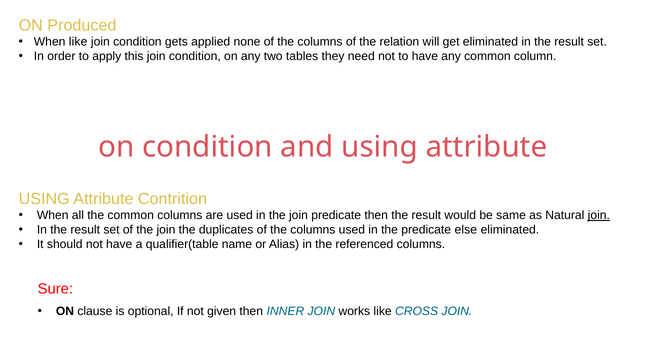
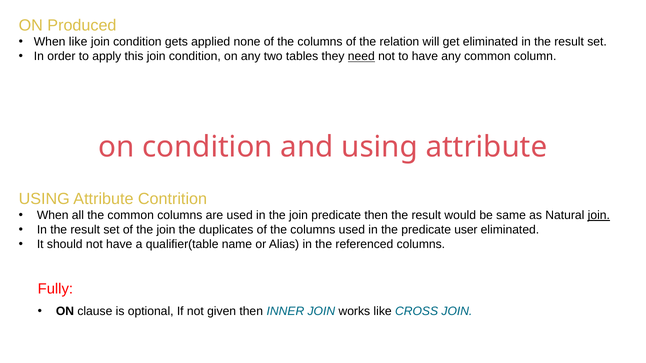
need underline: none -> present
else: else -> user
Sure: Sure -> Fully
